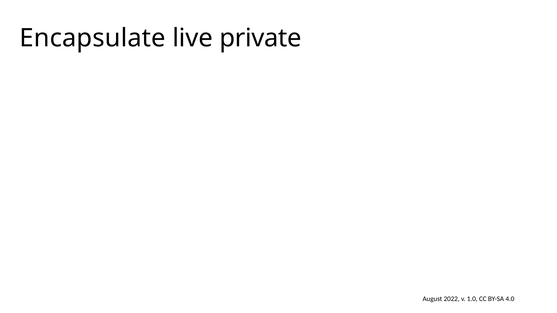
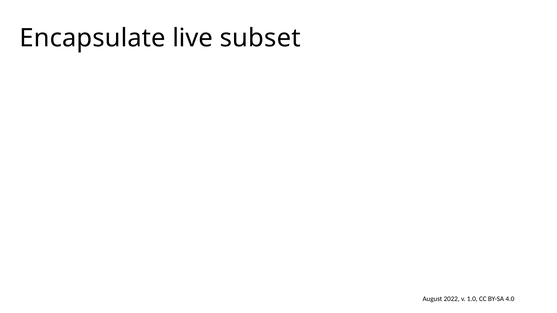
private: private -> subset
